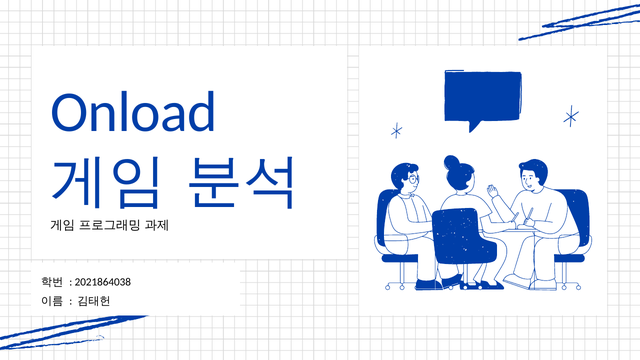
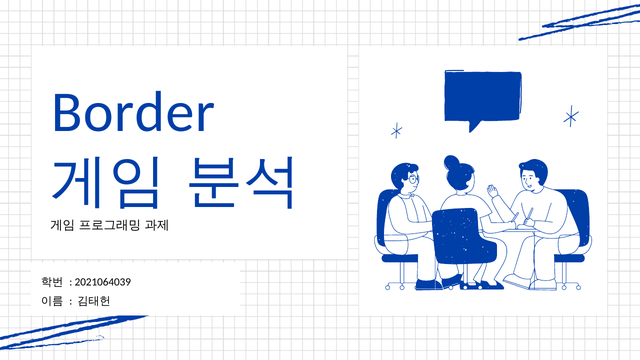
Onload: Onload -> Border
2021864038: 2021864038 -> 2021064039
